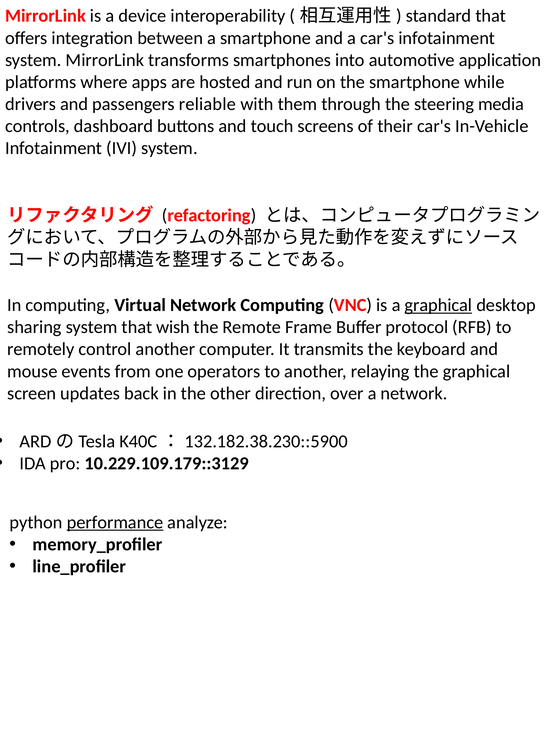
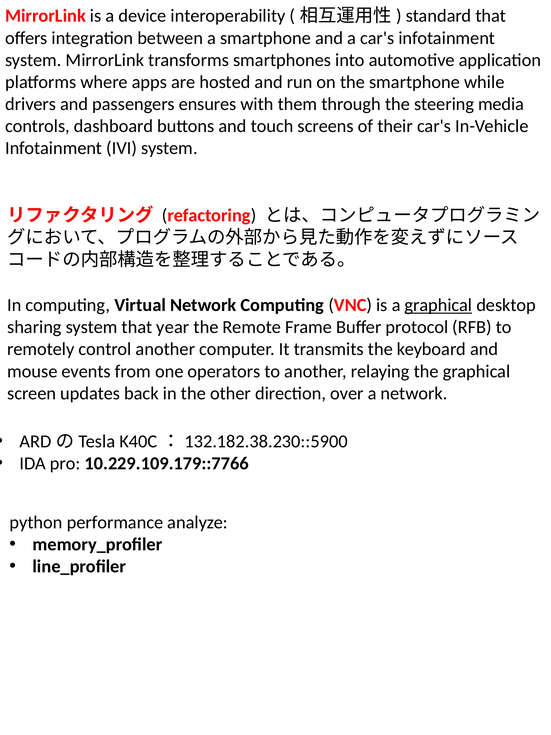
reliable: reliable -> ensures
wish: wish -> year
10.229.109.179::3129: 10.229.109.179::3129 -> 10.229.109.179::7766
performance underline: present -> none
